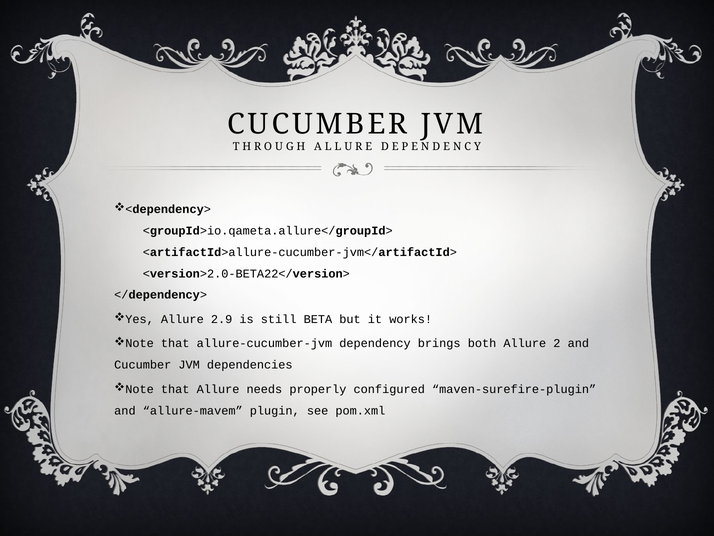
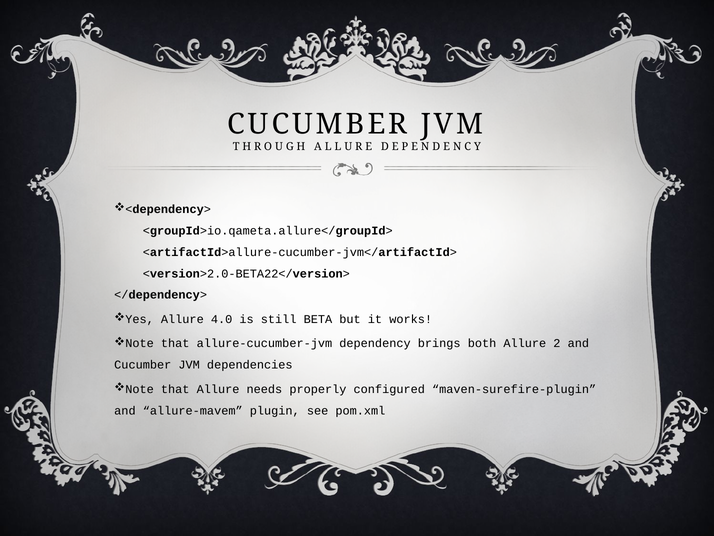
2.9: 2.9 -> 4.0
